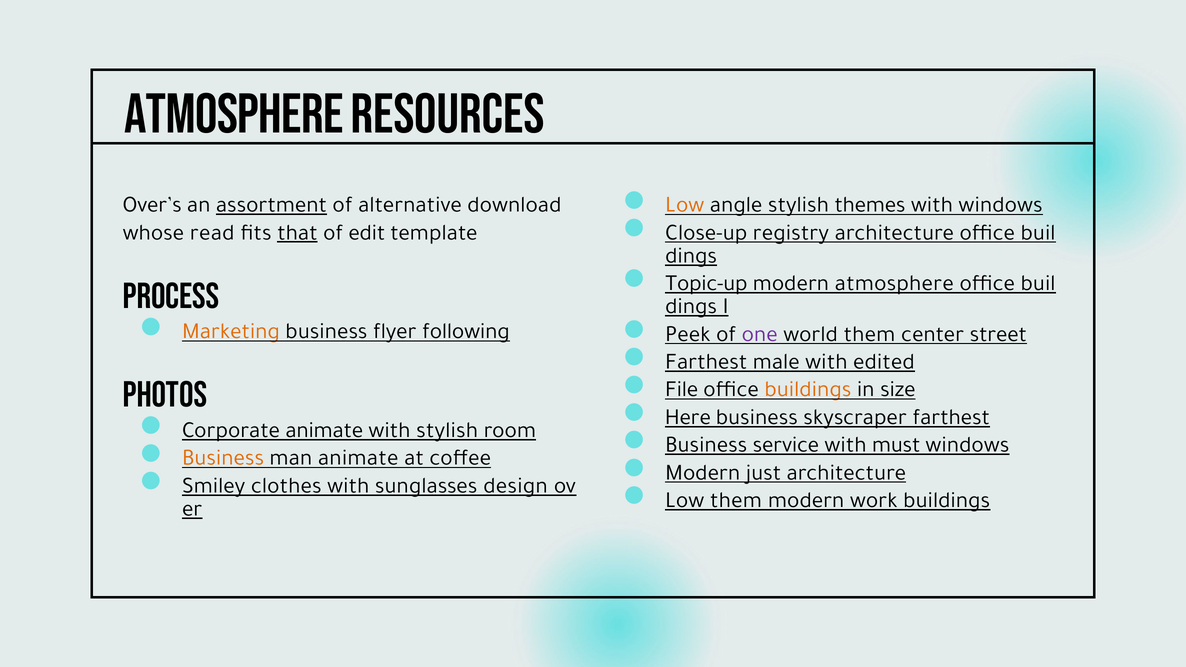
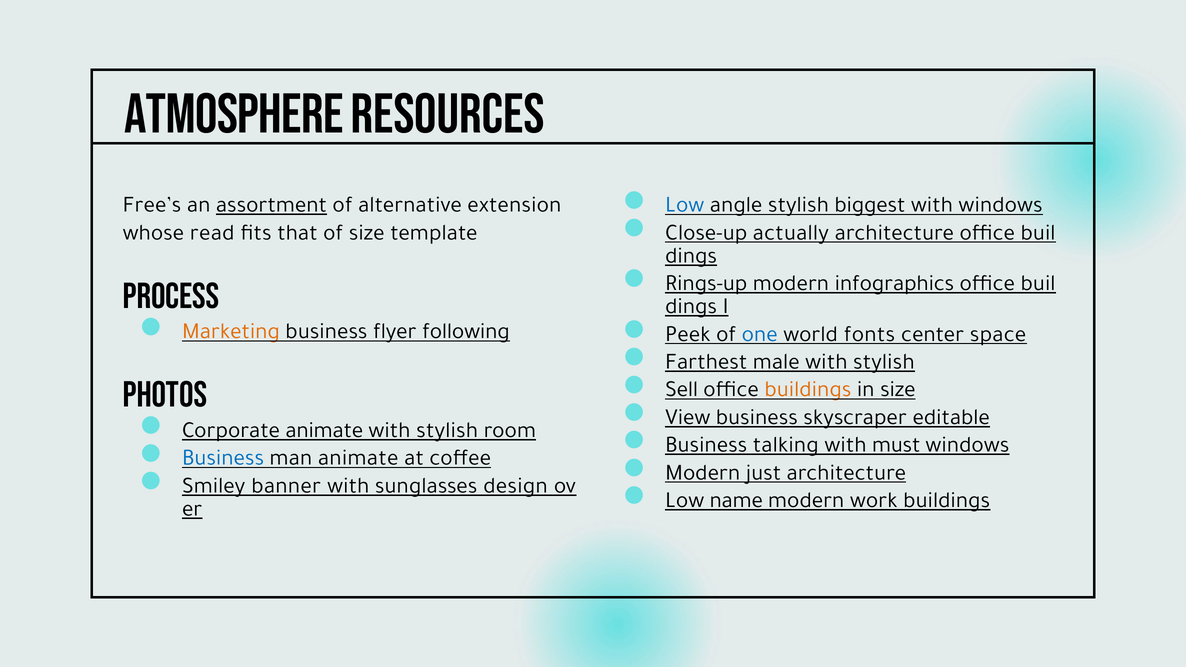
Low at (685, 204) colour: orange -> blue
themes: themes -> biggest
Over’s: Over’s -> Free’s
download: download -> extension
registry: registry -> actually
that underline: present -> none
of edit: edit -> size
Topic-up: Topic-up -> Rings-up
modern atmosphere: atmosphere -> infographics
one colour: purple -> blue
world them: them -> fonts
street: street -> space
male with edited: edited -> stylish
File: File -> Sell
Here: Here -> View
skyscraper farthest: farthest -> editable
service: service -> talking
Business at (223, 457) colour: orange -> blue
clothes: clothes -> banner
Low them: them -> name
